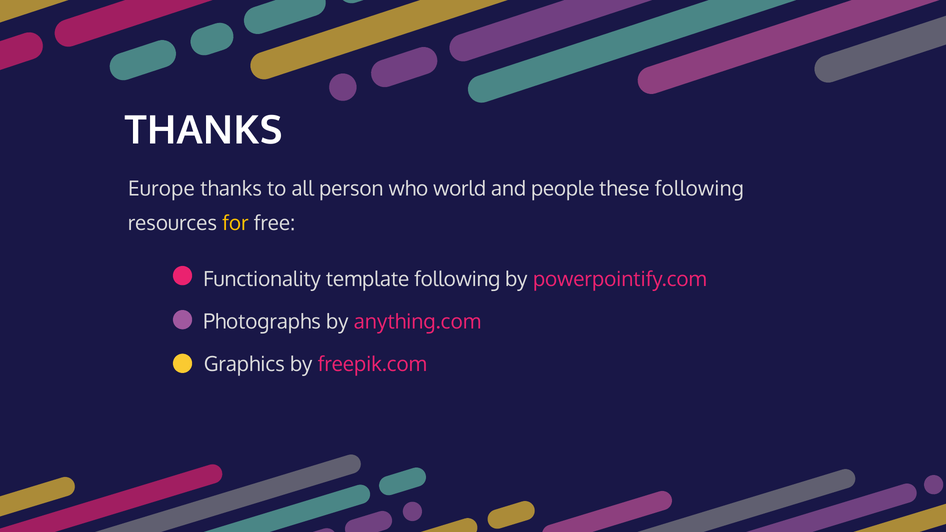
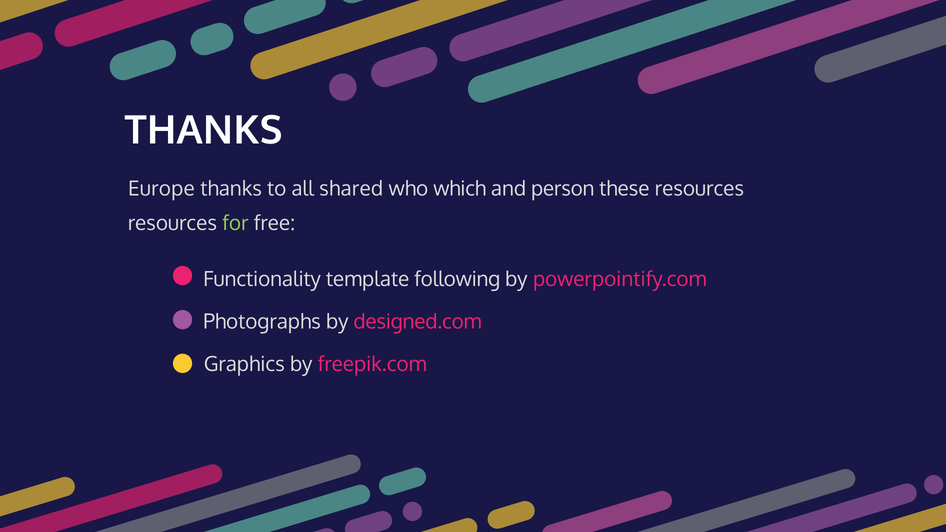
person: person -> shared
world: world -> which
people: people -> person
these following: following -> resources
for colour: yellow -> light green
anything.com: anything.com -> designed.com
